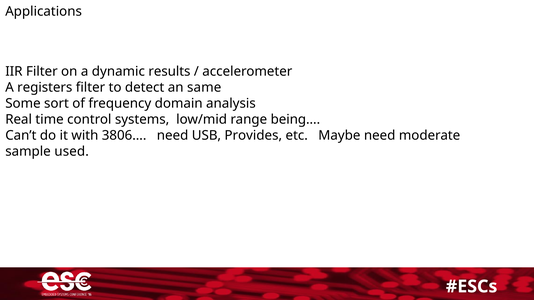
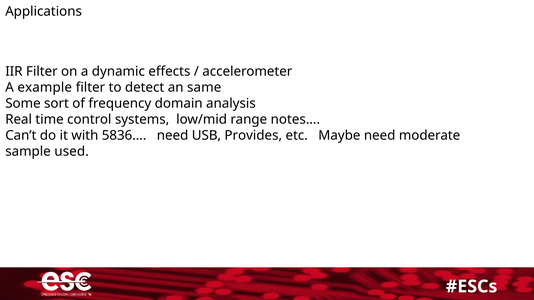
results: results -> effects
registers: registers -> example
being…: being… -> notes…
3806…: 3806… -> 5836…
